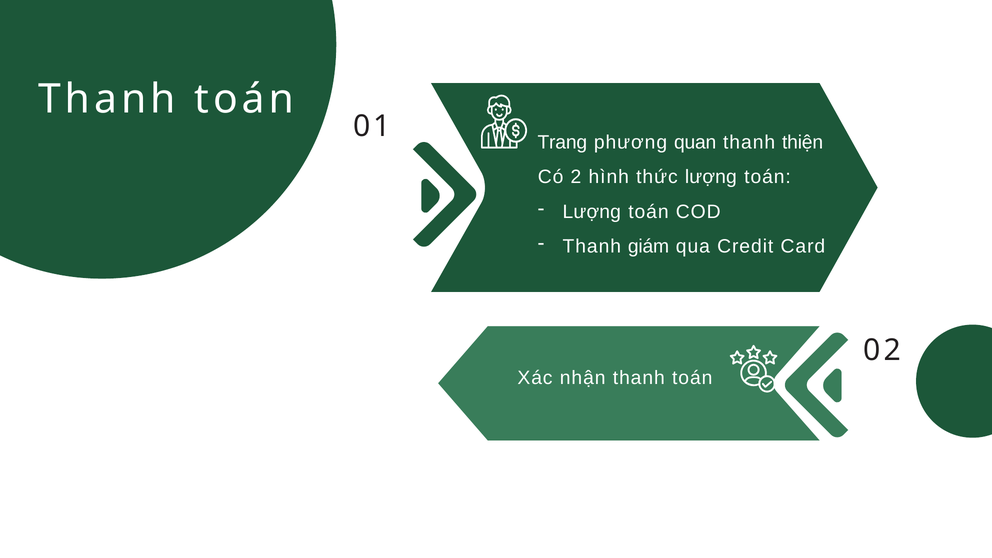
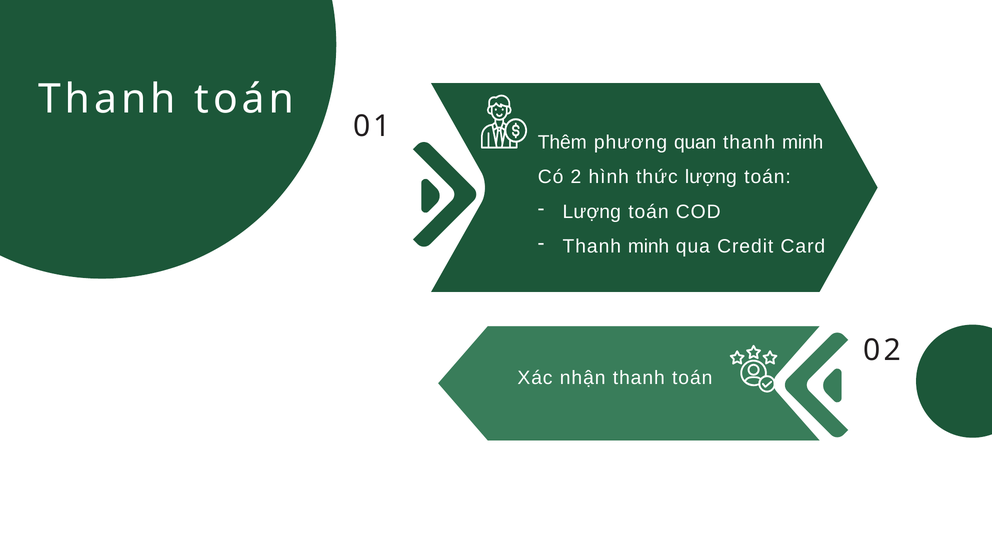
Trang: Trang -> Thêm
thiện at (803, 142): thiện -> minh
giám at (649, 247): giám -> minh
